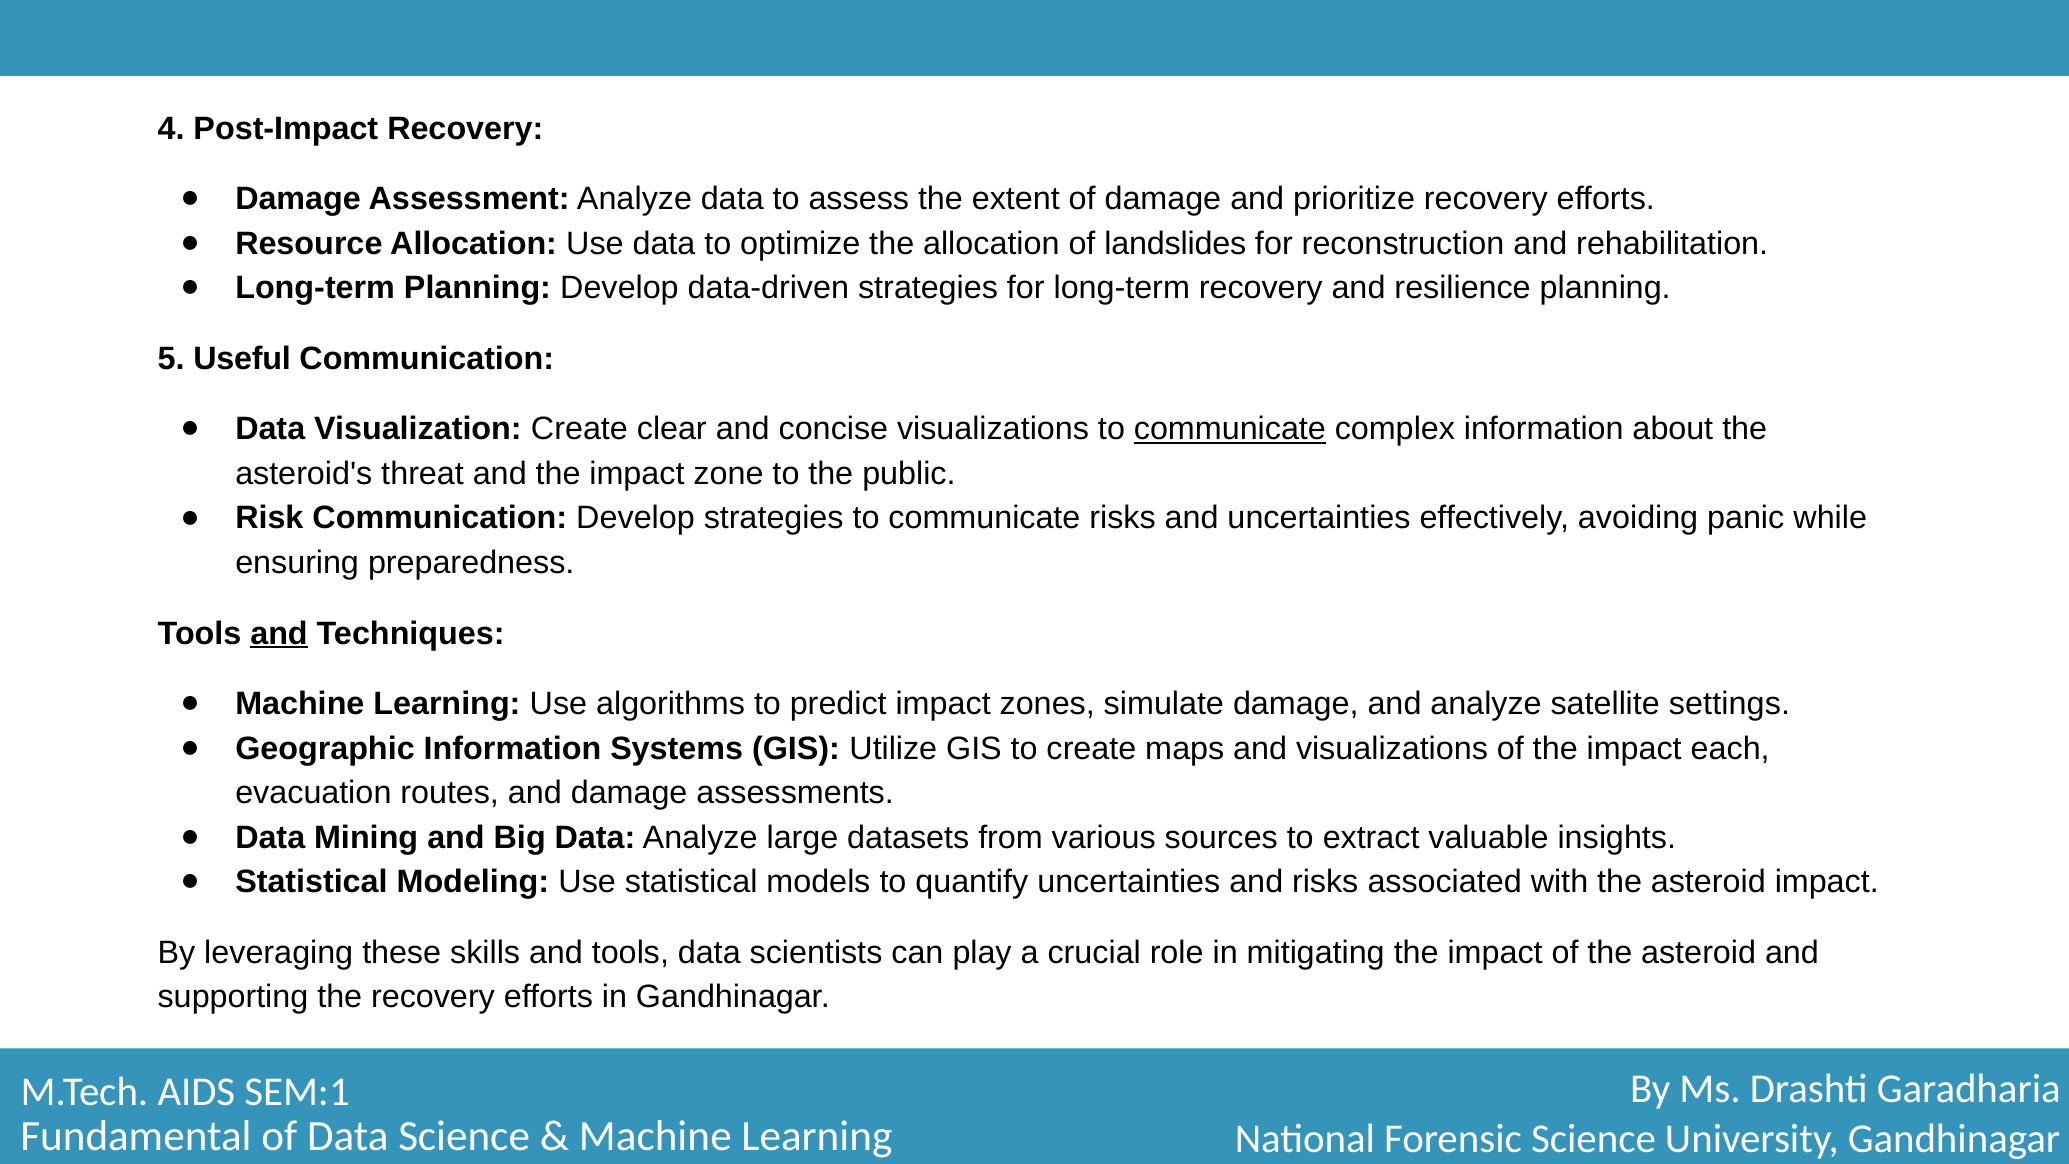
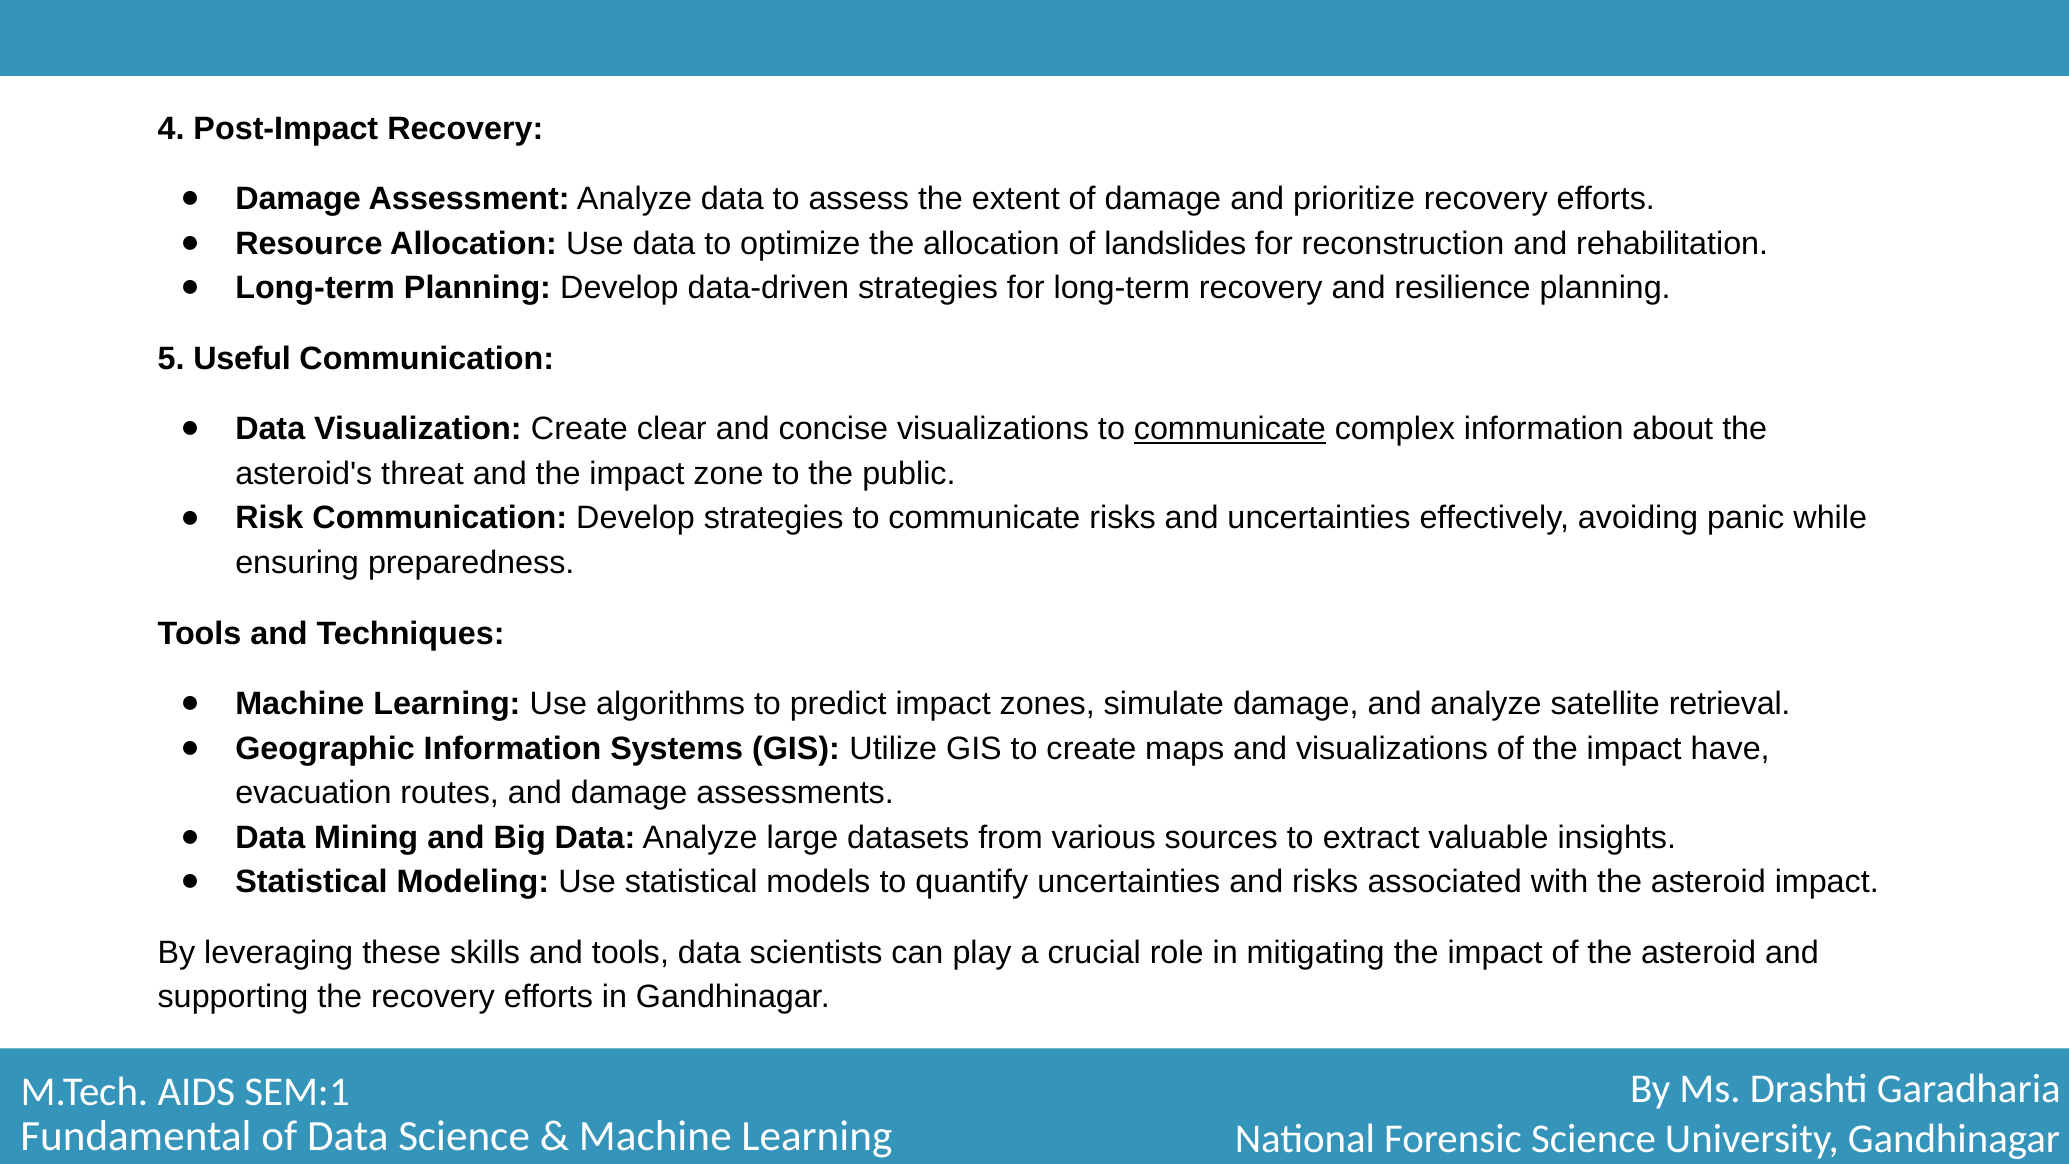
and at (279, 633) underline: present -> none
settings: settings -> retrieval
each: each -> have
